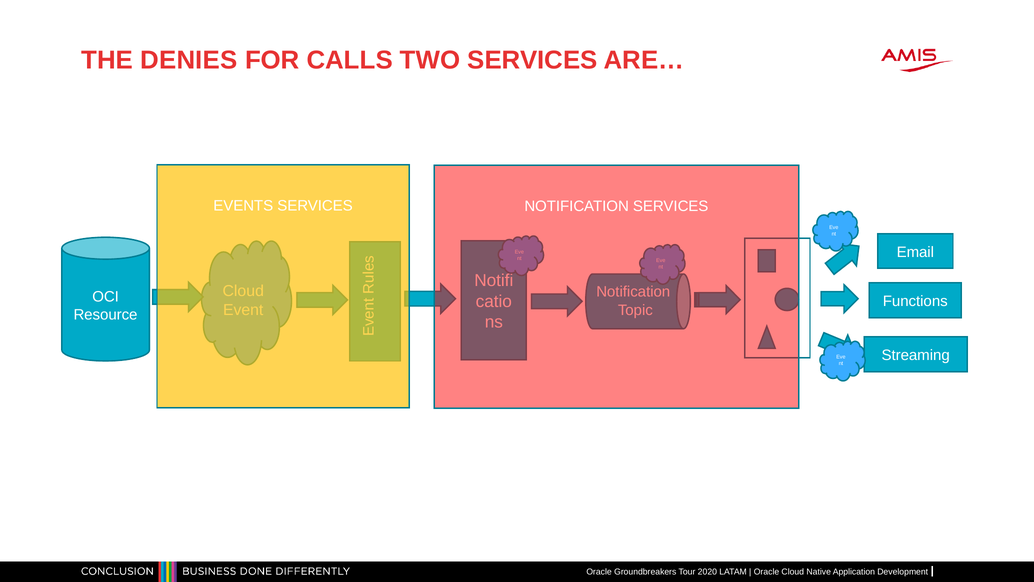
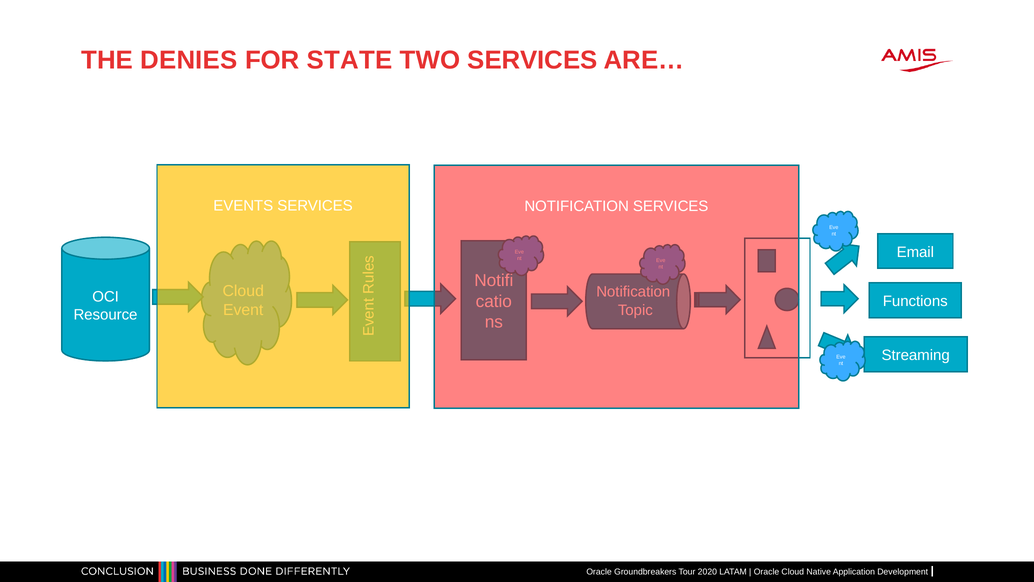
CALLS: CALLS -> STATE
